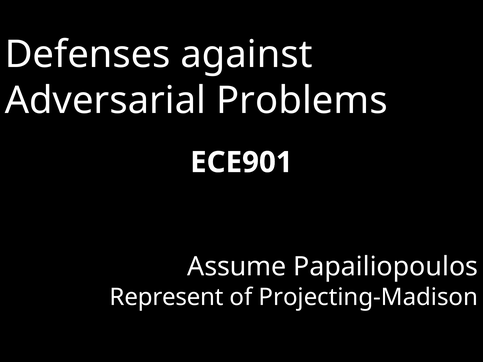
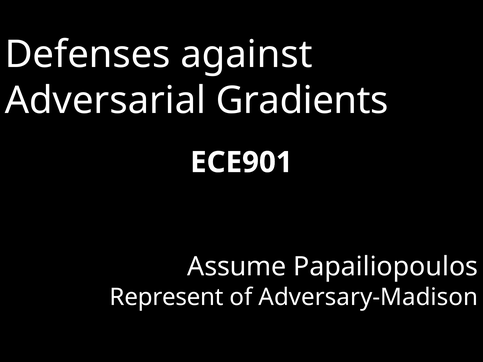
Problems: Problems -> Gradients
Projecting-Madison: Projecting-Madison -> Adversary-Madison
